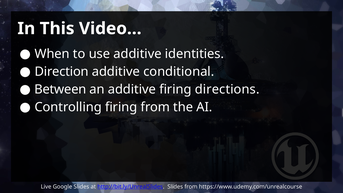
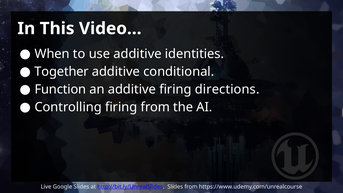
Direction: Direction -> Together
Between: Between -> Function
